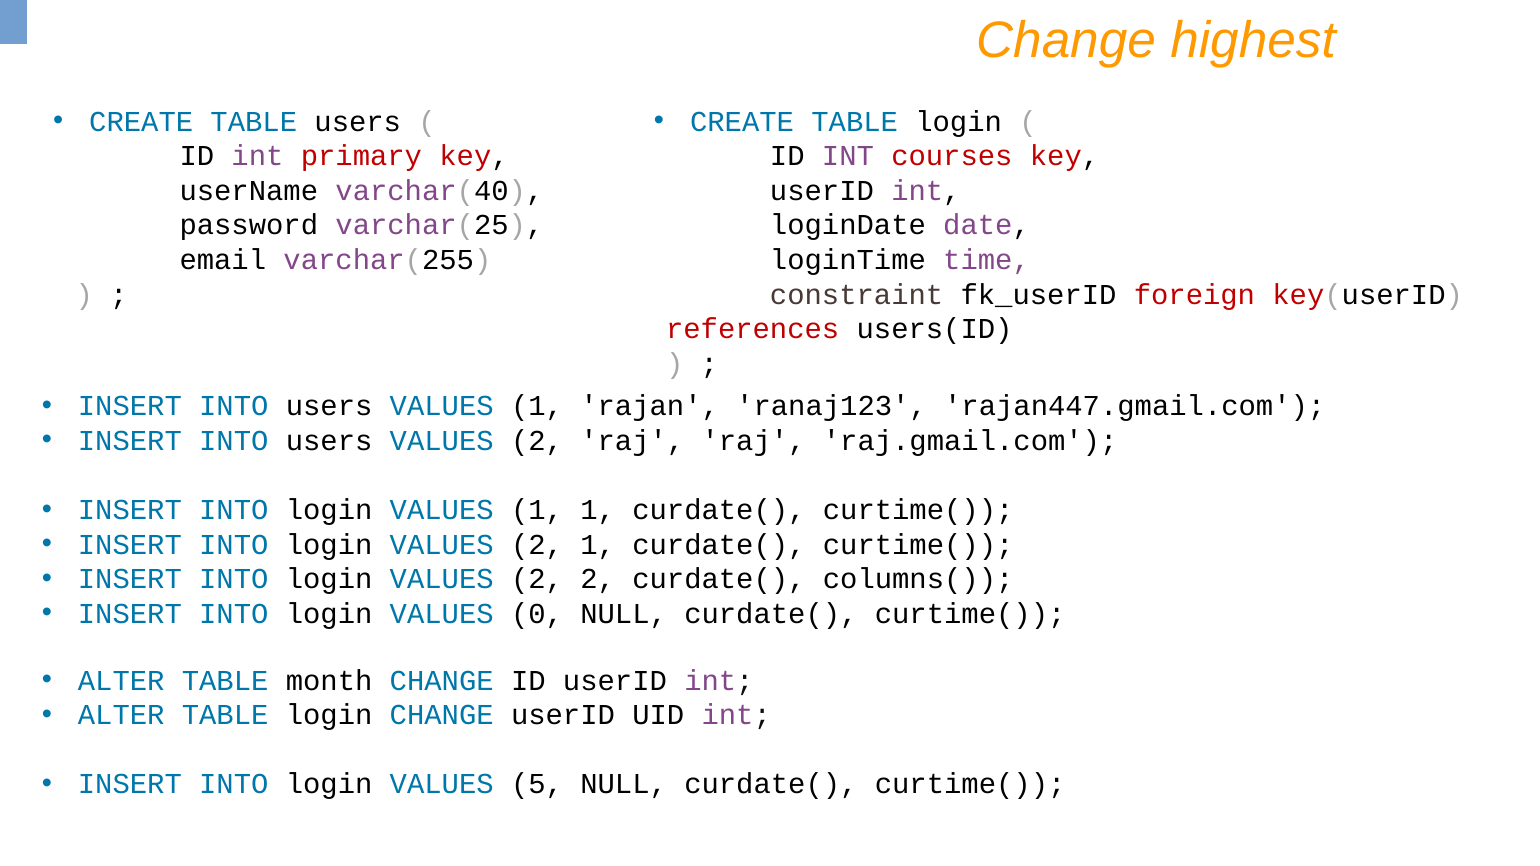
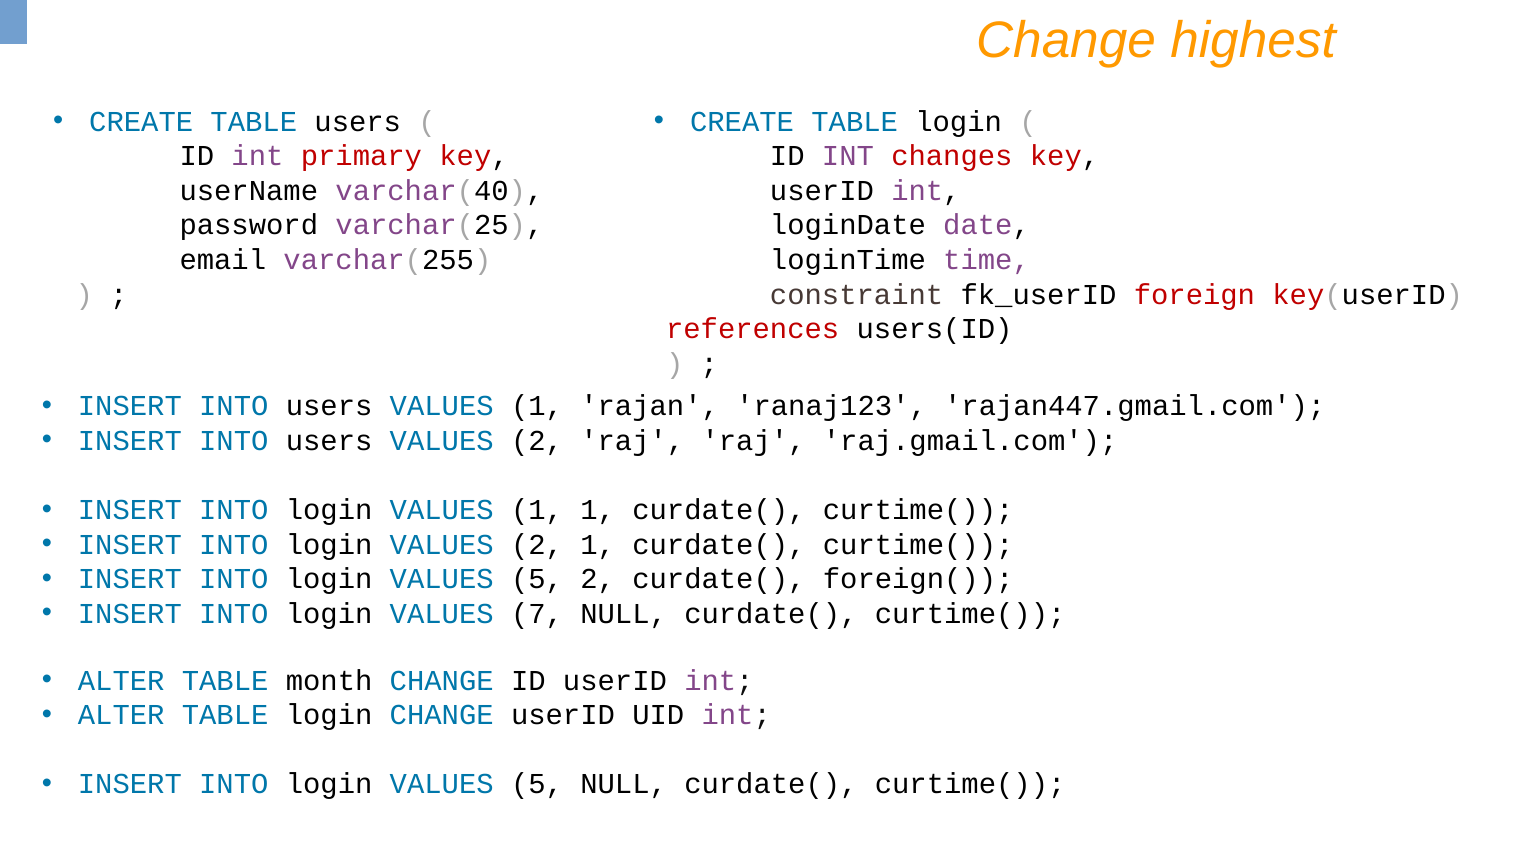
courses: courses -> changes
2 at (537, 579): 2 -> 5
columns(: columns( -> foreign(
0: 0 -> 7
